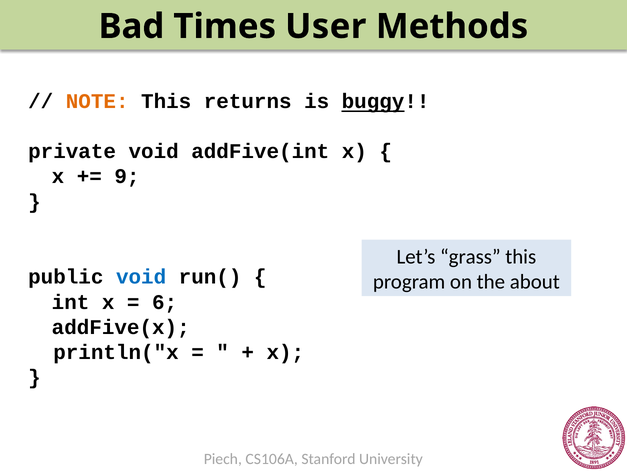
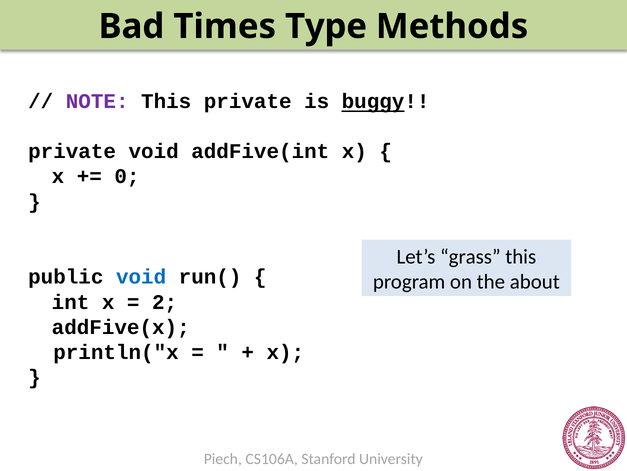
User: User -> Type
NOTE colour: orange -> purple
This returns: returns -> private
9: 9 -> 0
6: 6 -> 2
